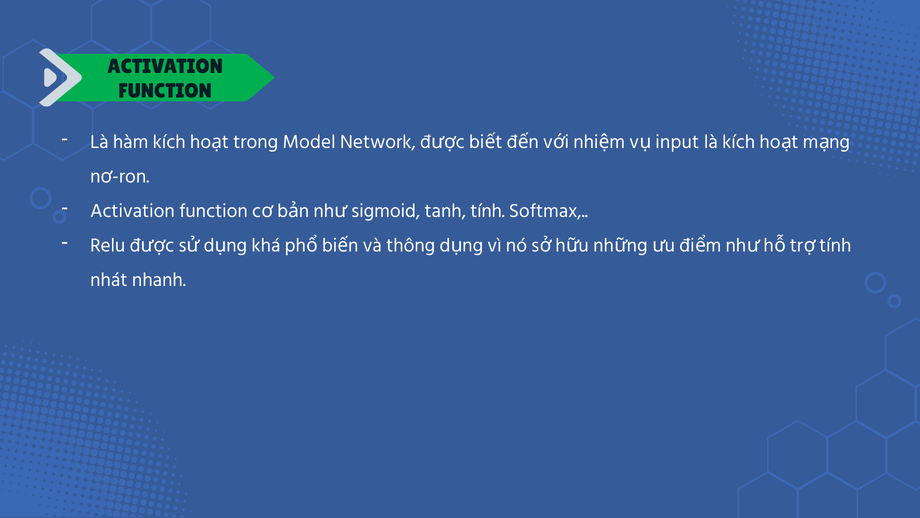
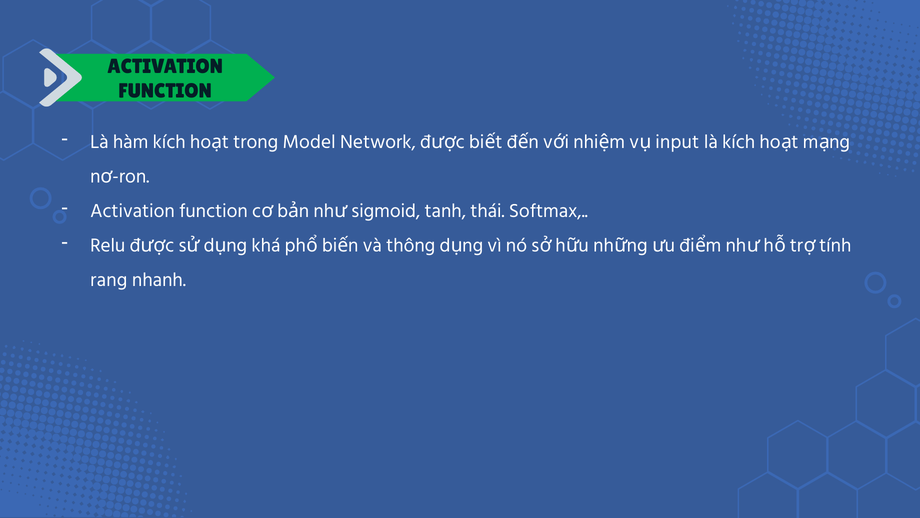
tanh tính: tính -> thái
nhát: nhát -> rang
